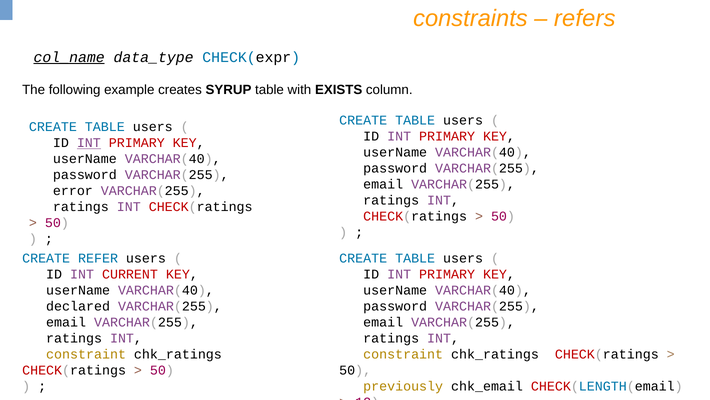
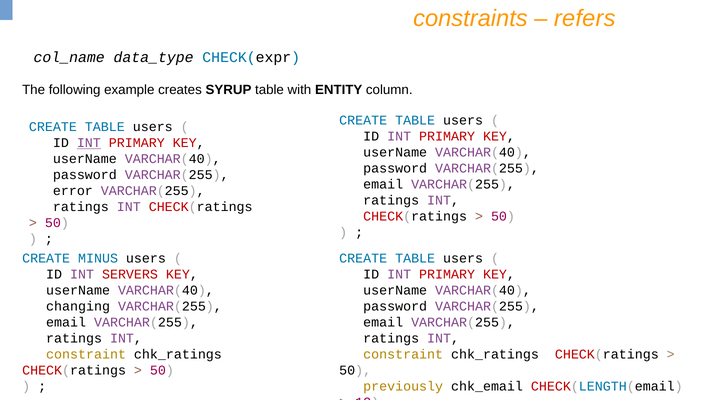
col_name underline: present -> none
EXISTS: EXISTS -> ENTITY
REFER: REFER -> MINUS
CURRENT: CURRENT -> SERVERS
declared: declared -> changing
